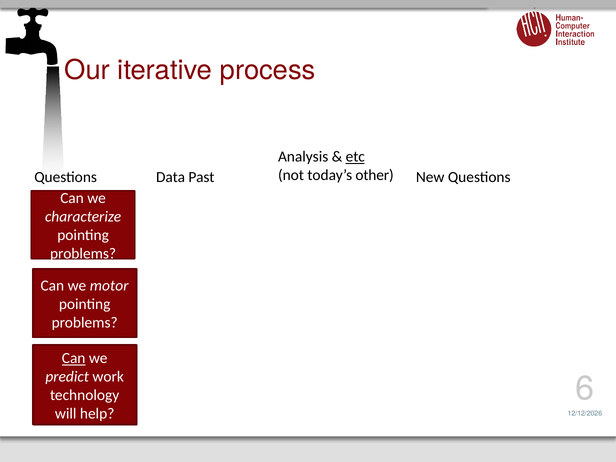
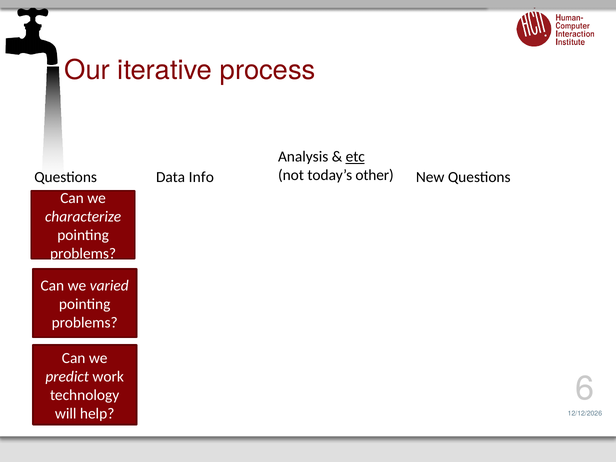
Past: Past -> Info
motor: motor -> varied
Can at (74, 358) underline: present -> none
